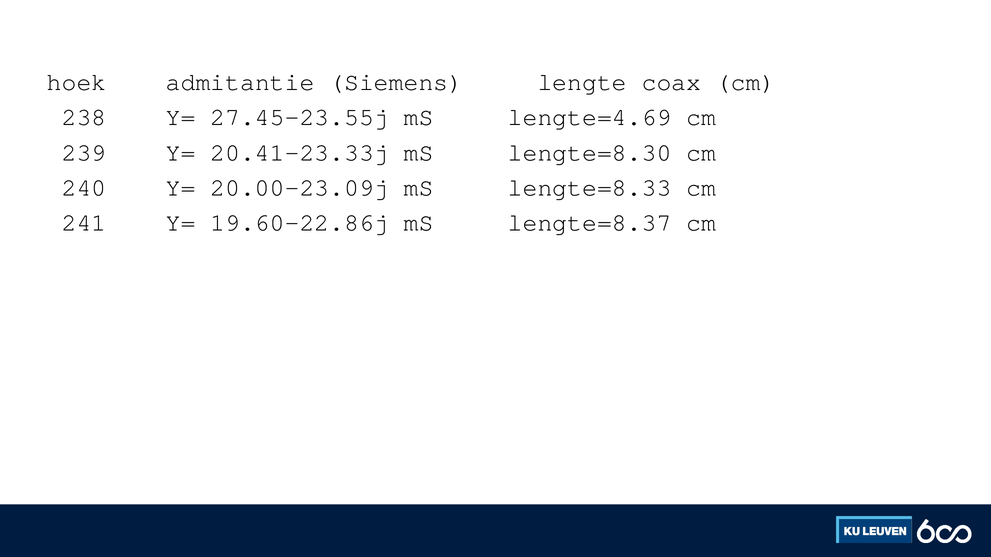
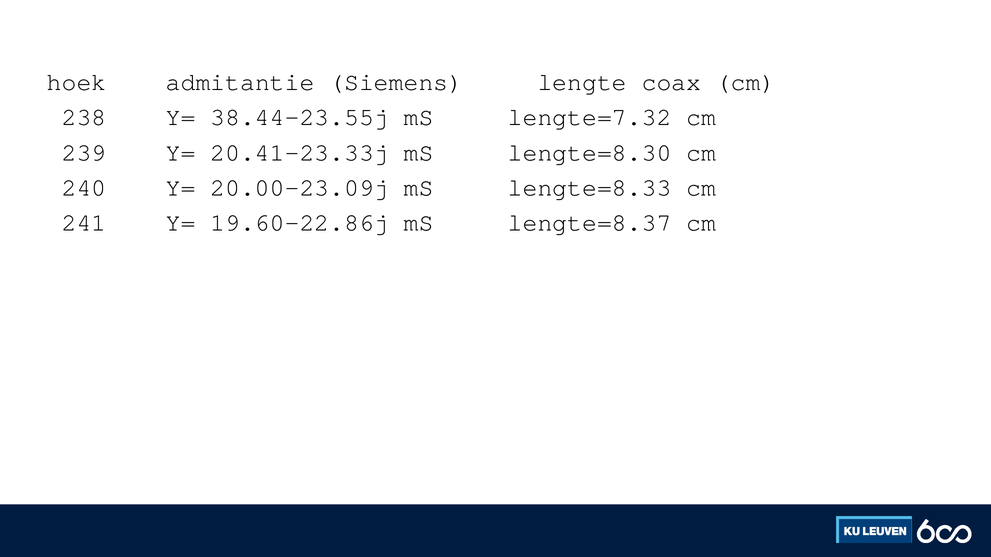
27.45-23.55j: 27.45-23.55j -> 38.44-23.55j
lengte=4.69: lengte=4.69 -> lengte=7.32
